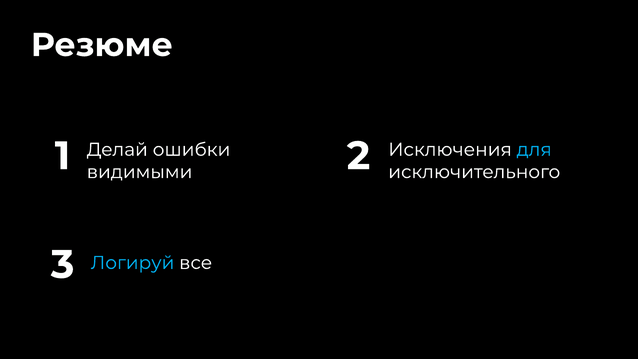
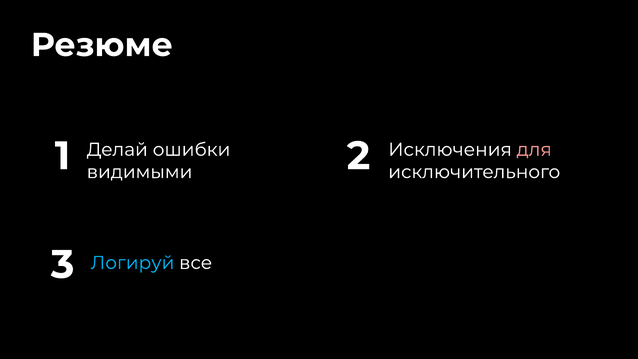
для colour: light blue -> pink
